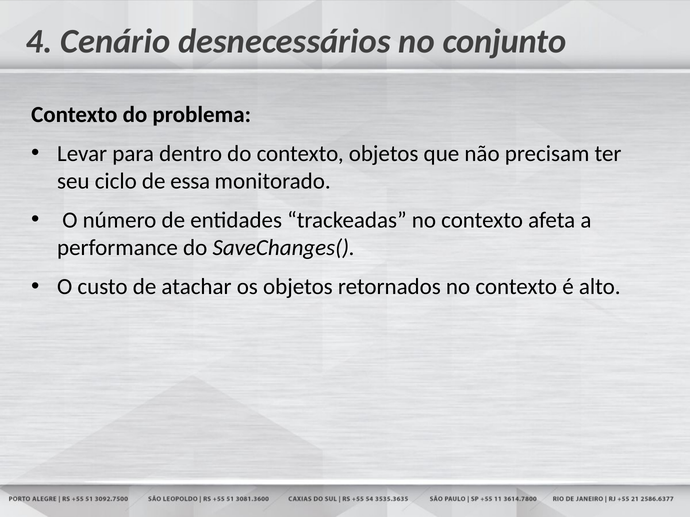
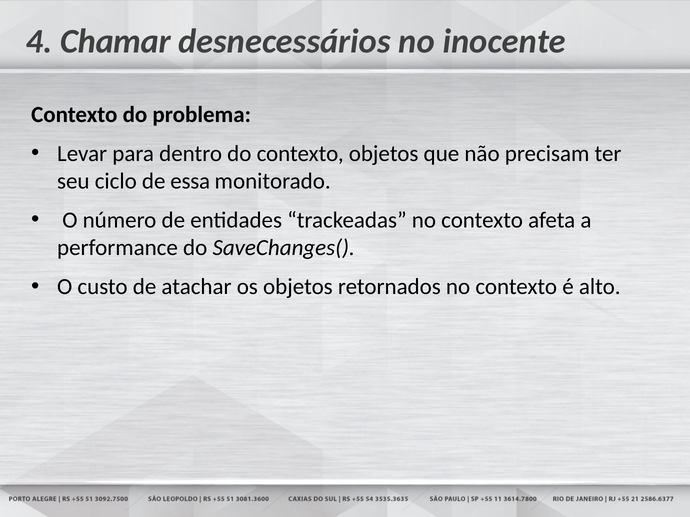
Cenário: Cenário -> Chamar
conjunto: conjunto -> inocente
